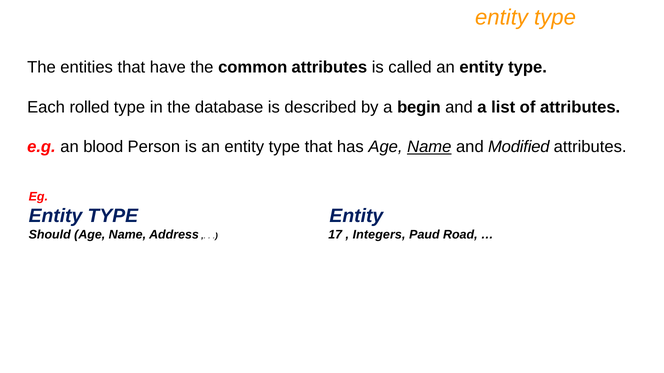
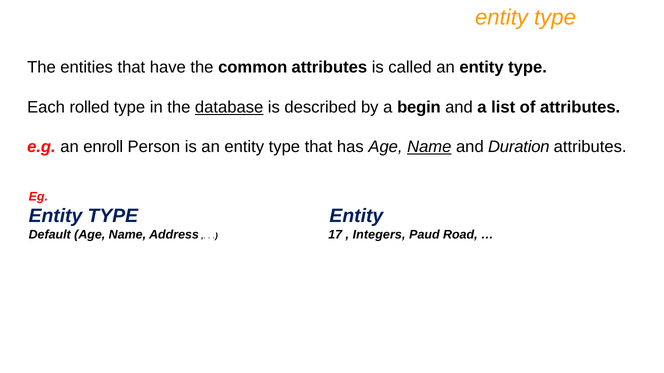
database underline: none -> present
blood: blood -> enroll
Modified: Modified -> Duration
Should: Should -> Default
